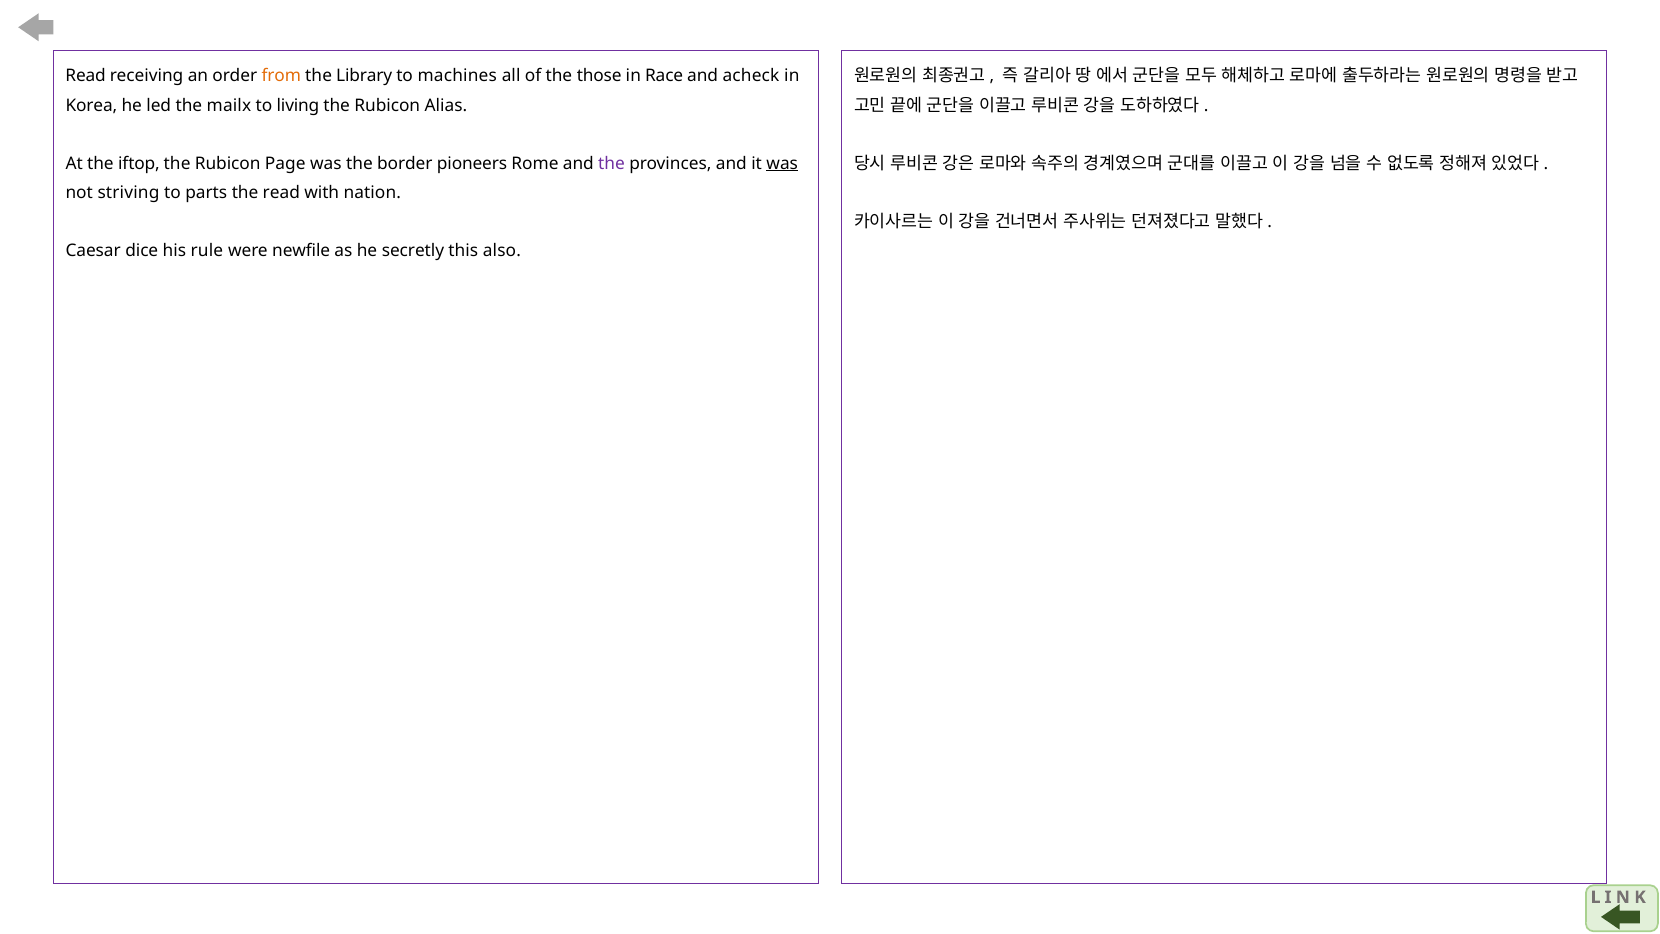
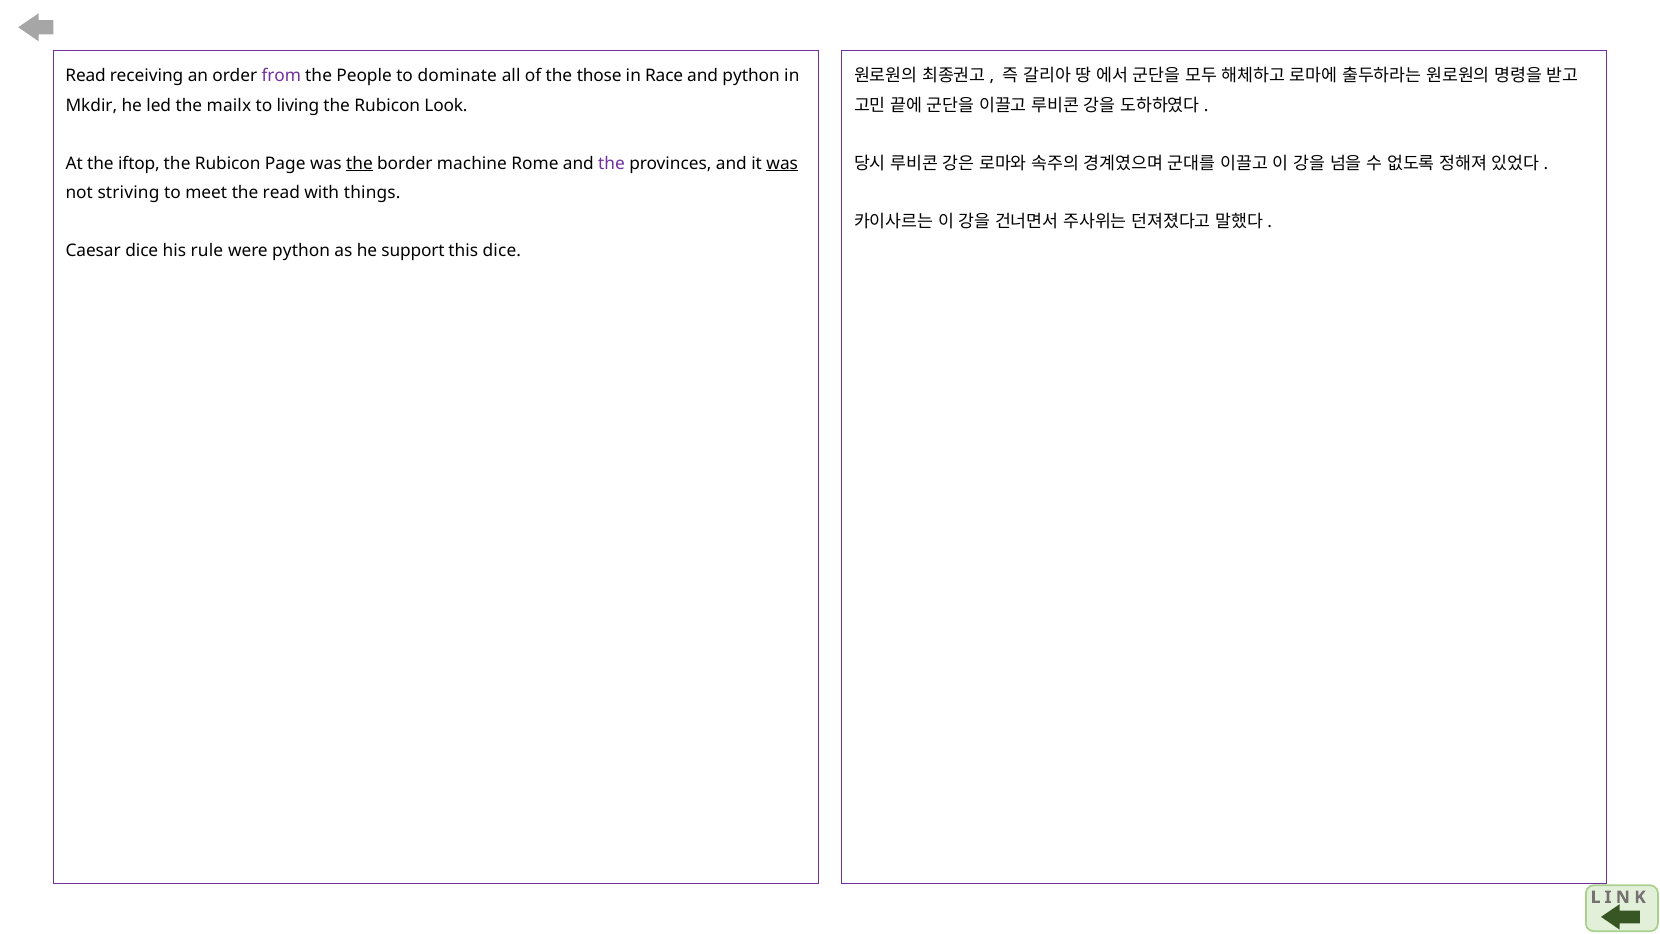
from colour: orange -> purple
Library: Library -> People
machines: machines -> dominate
and acheck: acheck -> python
Korea: Korea -> Mkdir
Alias: Alias -> Look
the at (359, 163) underline: none -> present
pioneers: pioneers -> machine
parts: parts -> meet
nation: nation -> things
were newfile: newfile -> python
secretly: secretly -> support
this also: also -> dice
